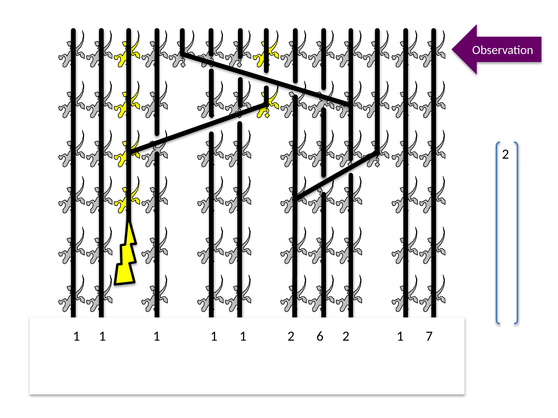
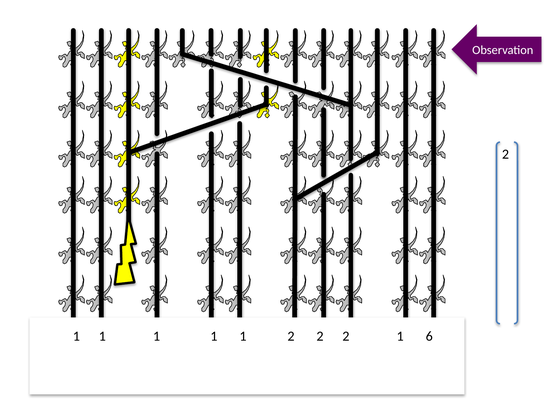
1 2 6: 6 -> 2
7: 7 -> 6
